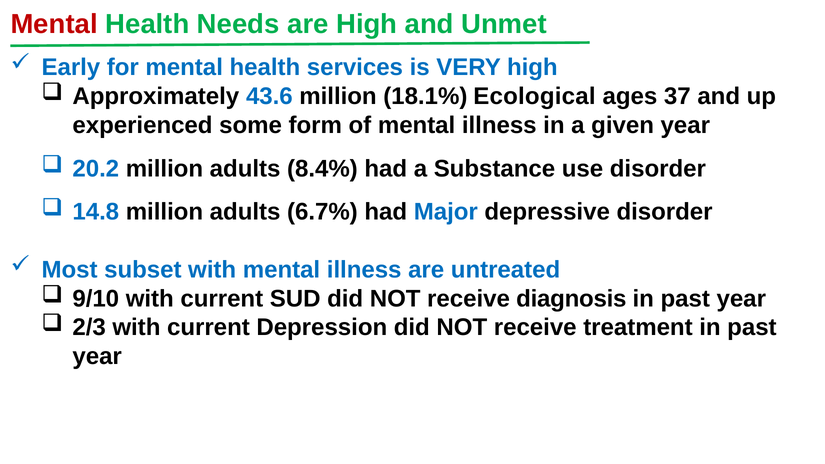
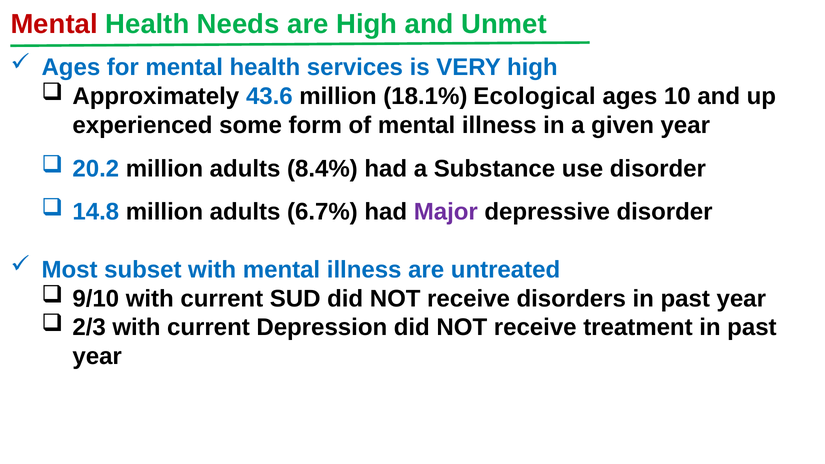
Early at (71, 67): Early -> Ages
37: 37 -> 10
Major colour: blue -> purple
diagnosis: diagnosis -> disorders
